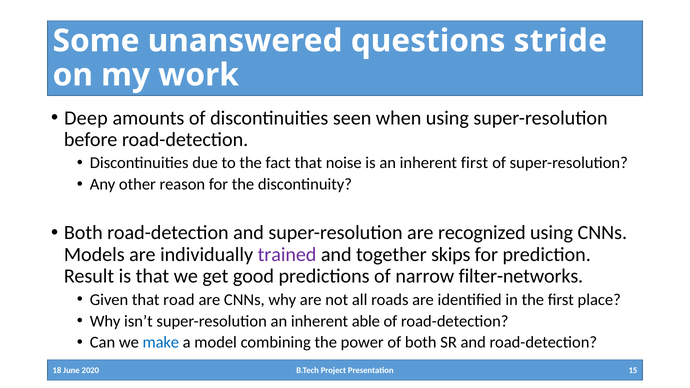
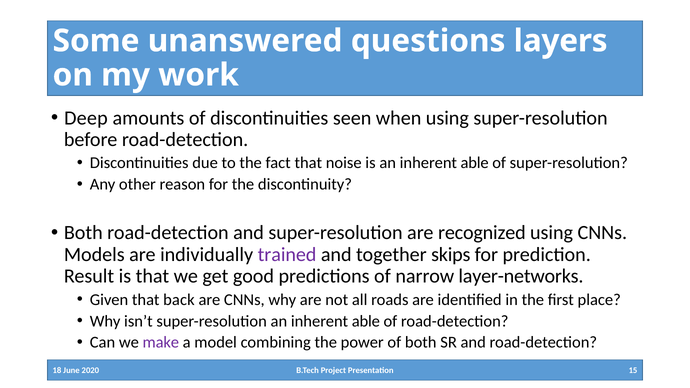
stride: stride -> layers
is an inherent first: first -> able
filter-networks: filter-networks -> layer-networks
road: road -> back
make colour: blue -> purple
